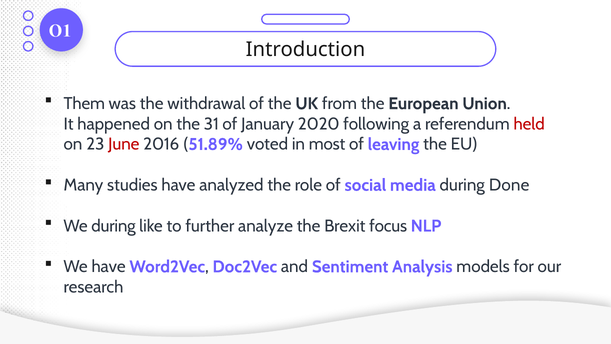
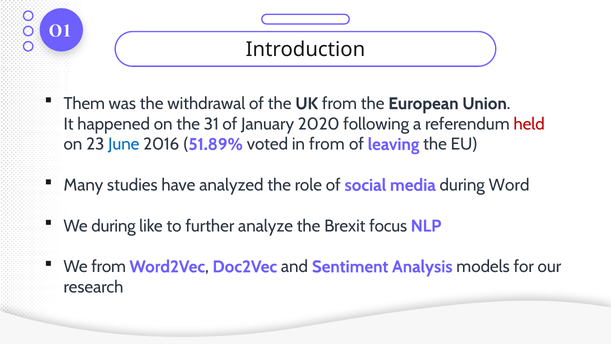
June colour: red -> blue
in most: most -> from
Done: Done -> Word
We have: have -> from
